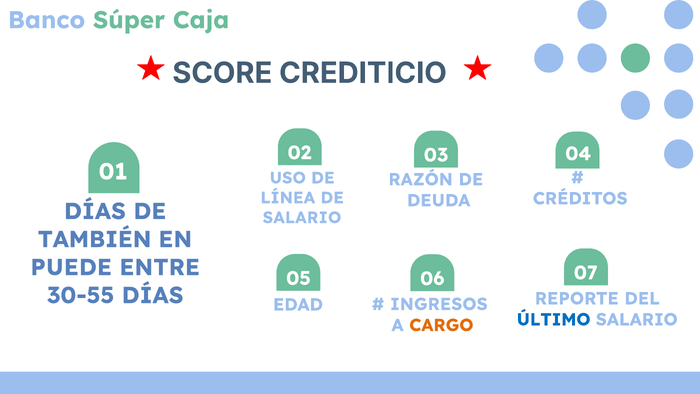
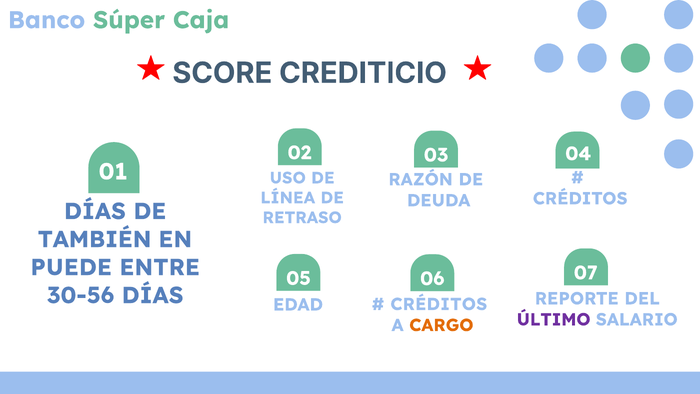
SALARIO at (302, 218): SALARIO -> RETRASO
30-55: 30-55 -> 30-56
INGRESOS at (439, 304): INGRESOS -> CRÉDITOS
ÚLTIMO colour: blue -> purple
